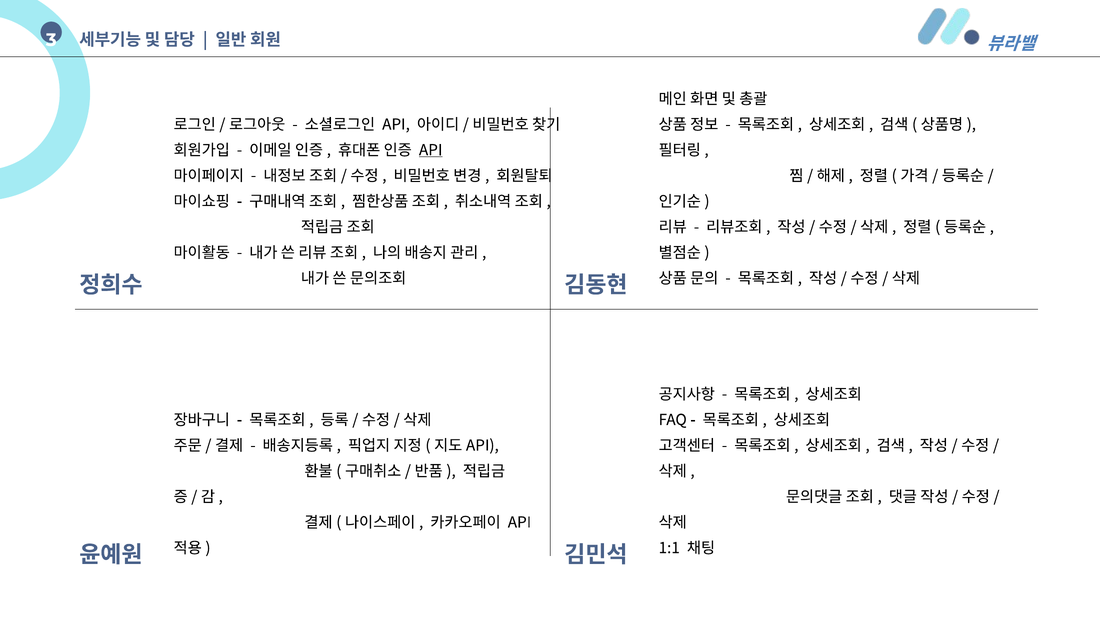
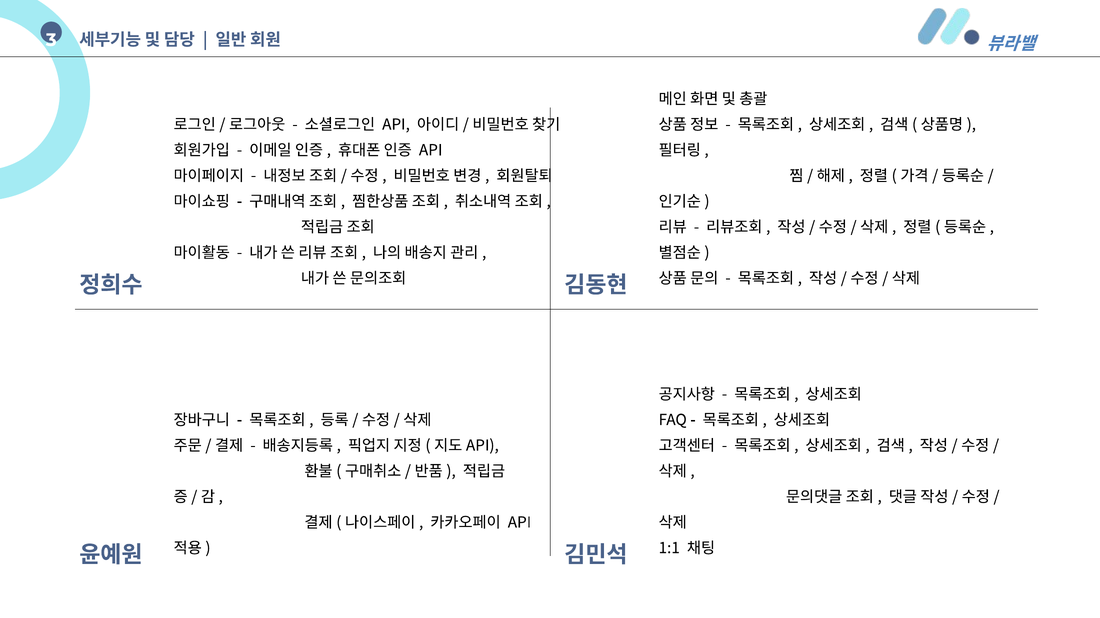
API at (431, 150) underline: present -> none
